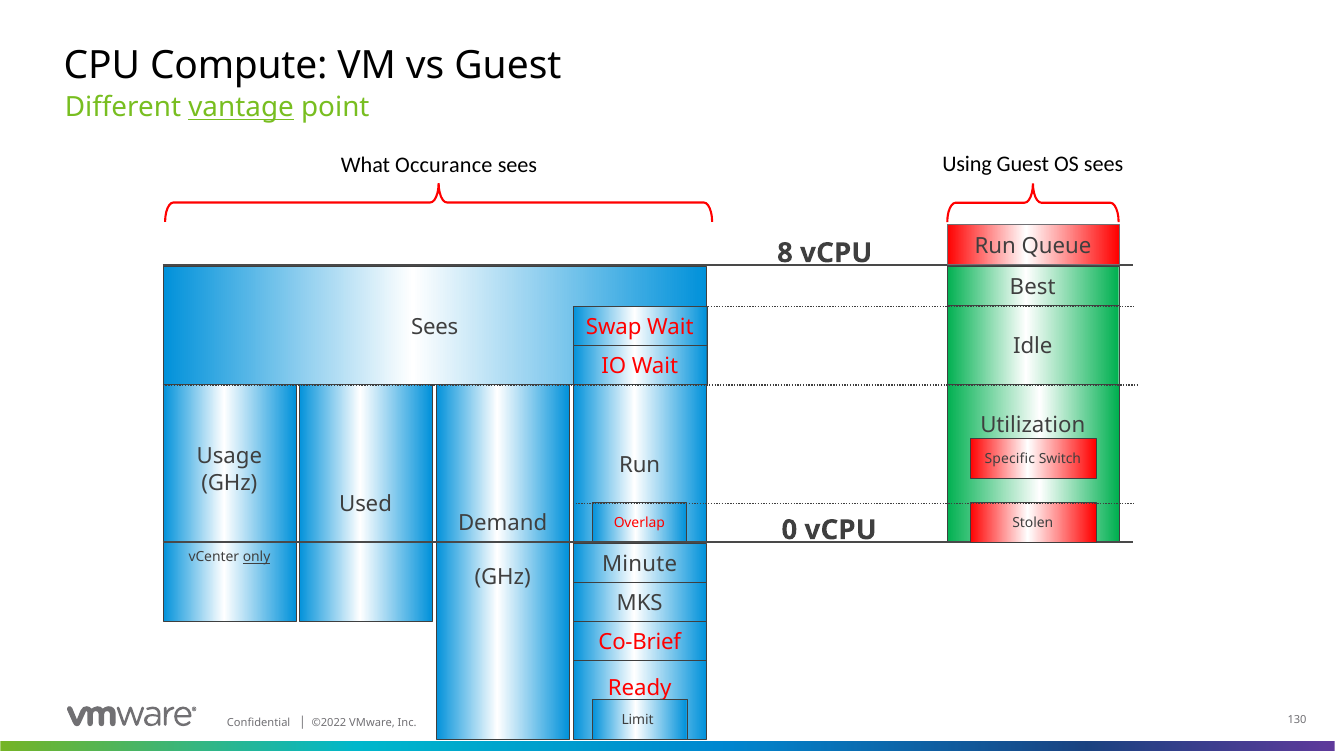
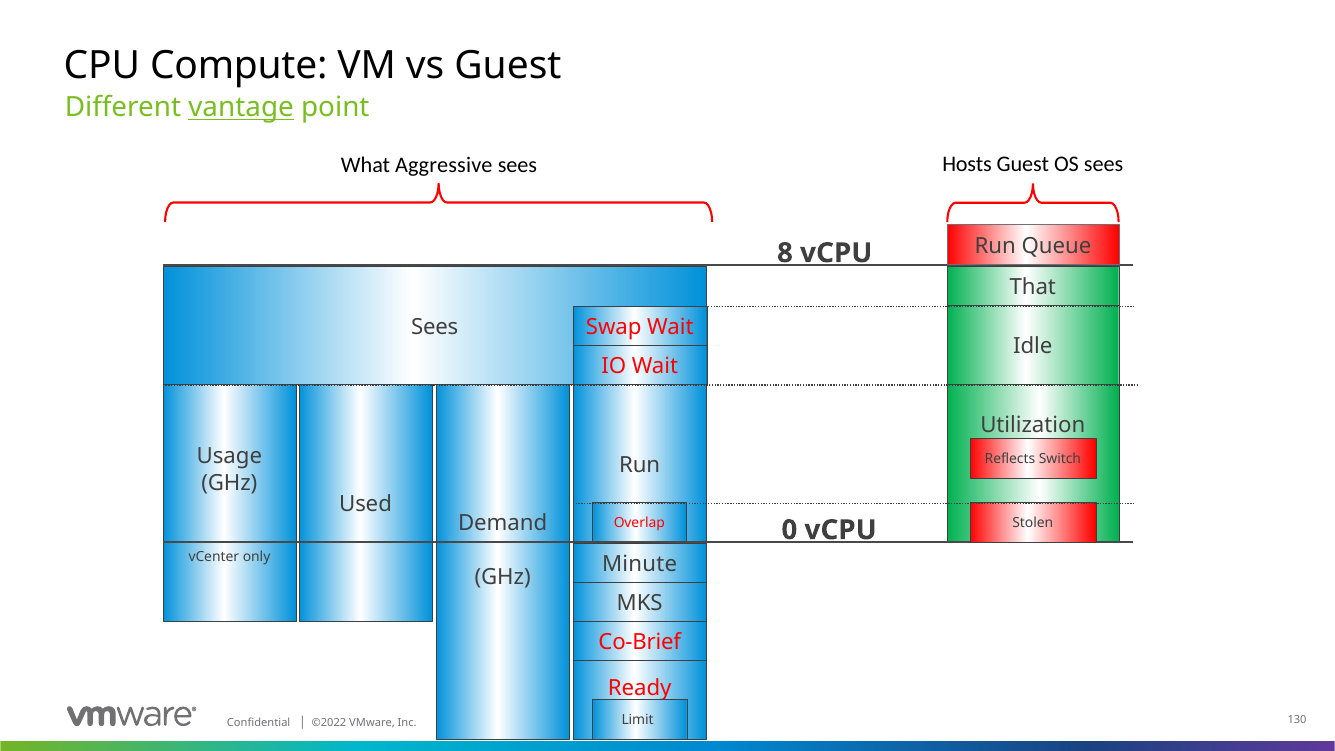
Using: Using -> Hosts
Occurance: Occurance -> Aggressive
Best: Best -> That
Specific: Specific -> Reflects
only underline: present -> none
